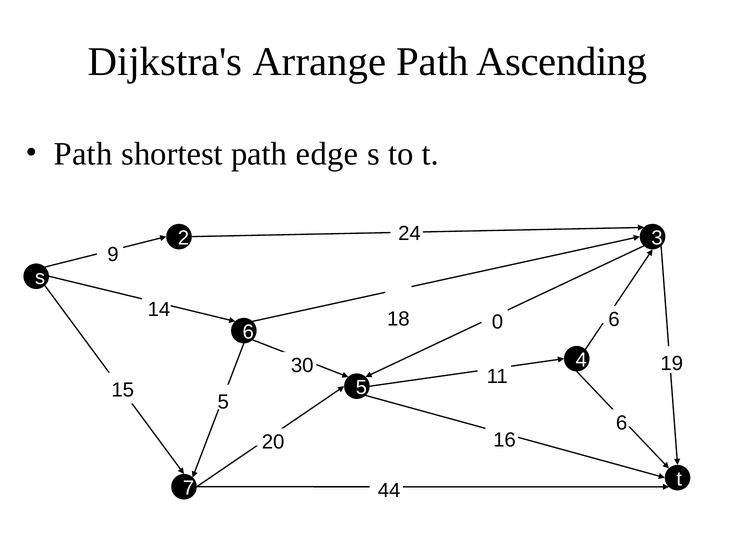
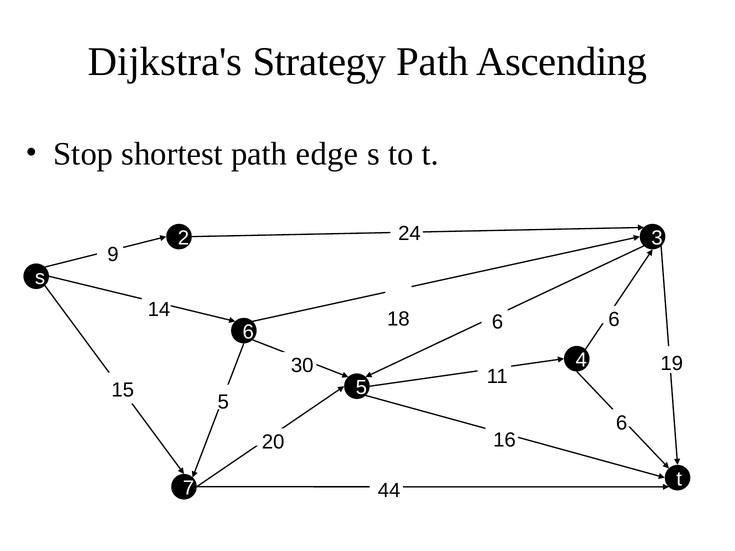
Arrange: Arrange -> Strategy
Path at (83, 154): Path -> Stop
18 0: 0 -> 6
